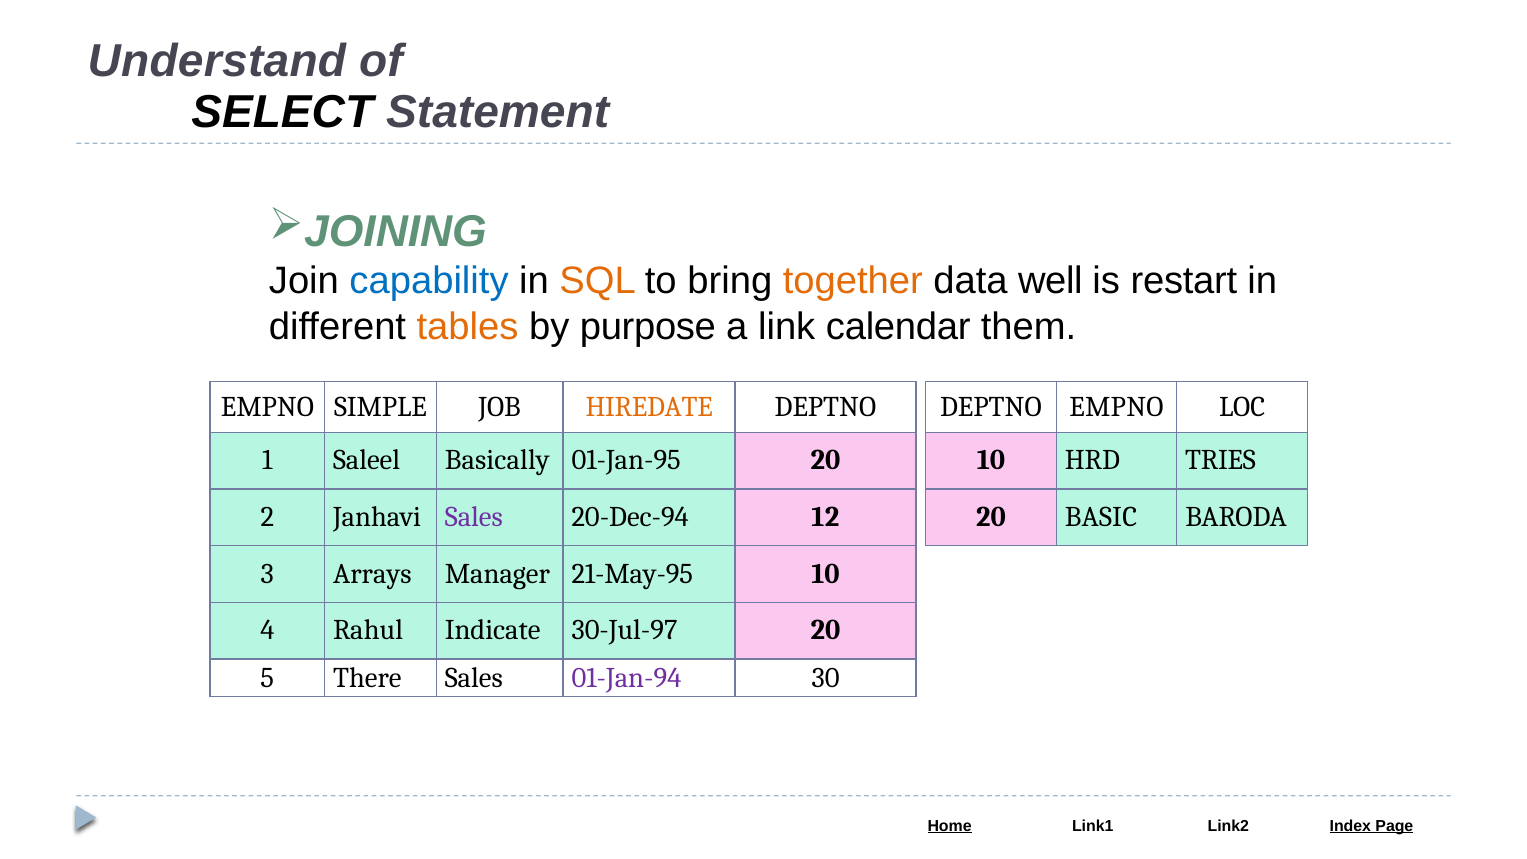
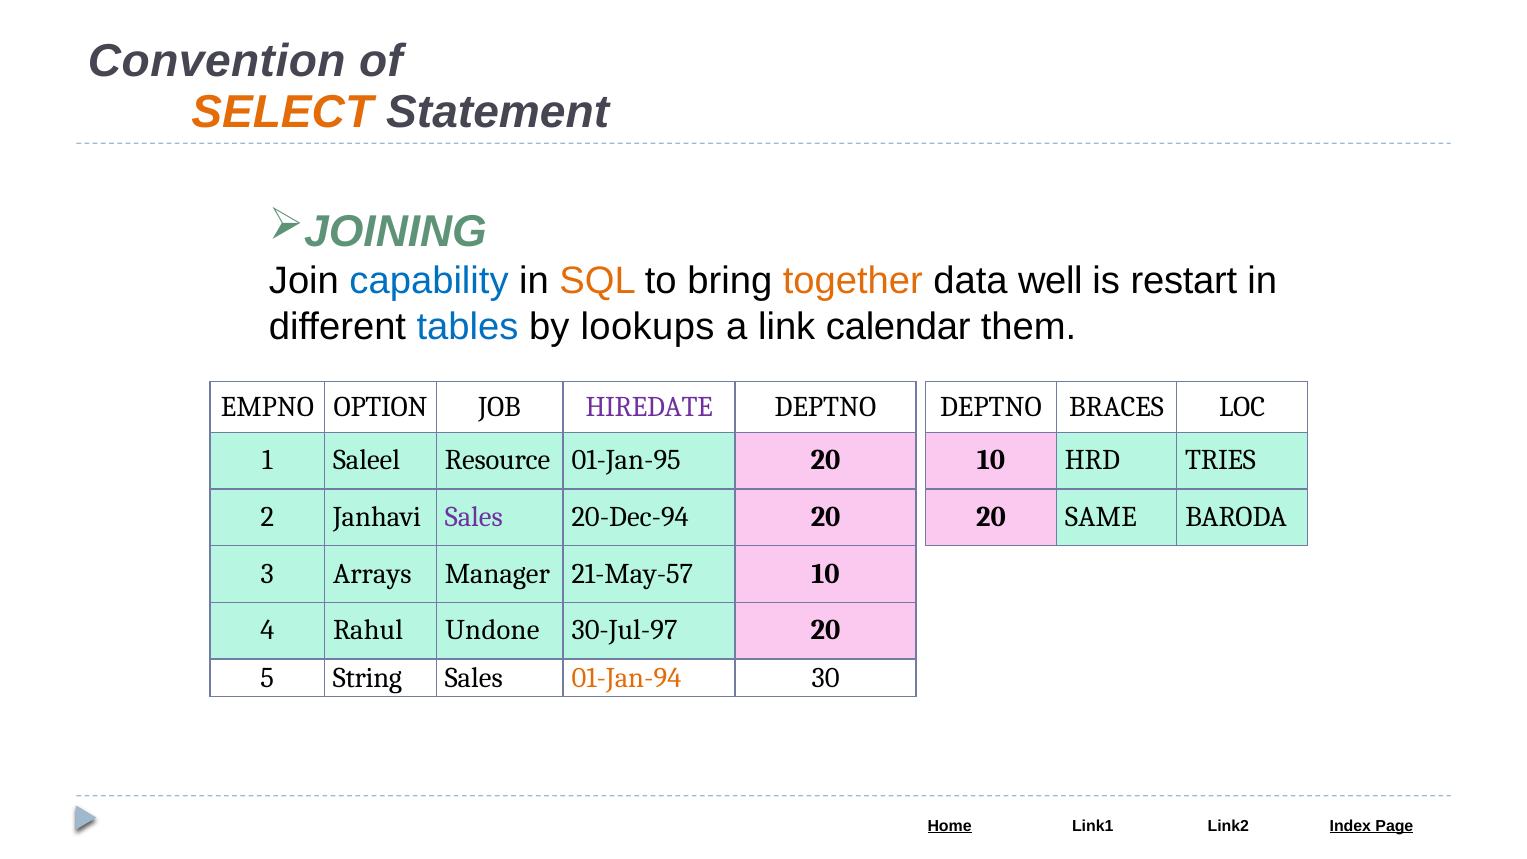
Understand: Understand -> Convention
SELECT colour: black -> orange
tables colour: orange -> blue
purpose: purpose -> lookups
SIMPLE: SIMPLE -> OPTION
HIREDATE colour: orange -> purple
DEPTNO EMPNO: EMPNO -> BRACES
Basically: Basically -> Resource
20-Dec-94 12: 12 -> 20
BASIC: BASIC -> SAME
21-May-95: 21-May-95 -> 21-May-57
Indicate: Indicate -> Undone
There: There -> String
01-Jan-94 colour: purple -> orange
